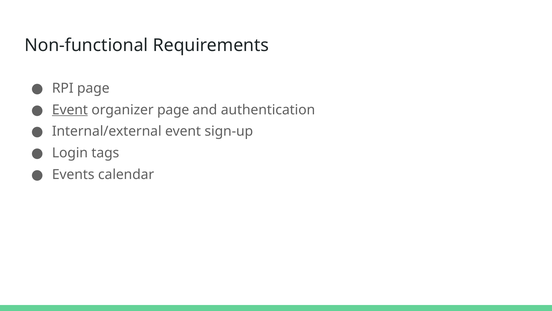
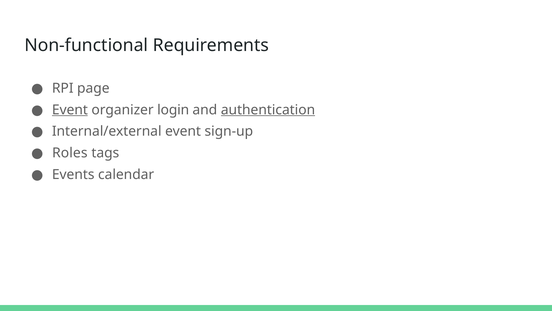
organizer page: page -> login
authentication underline: none -> present
Login: Login -> Roles
